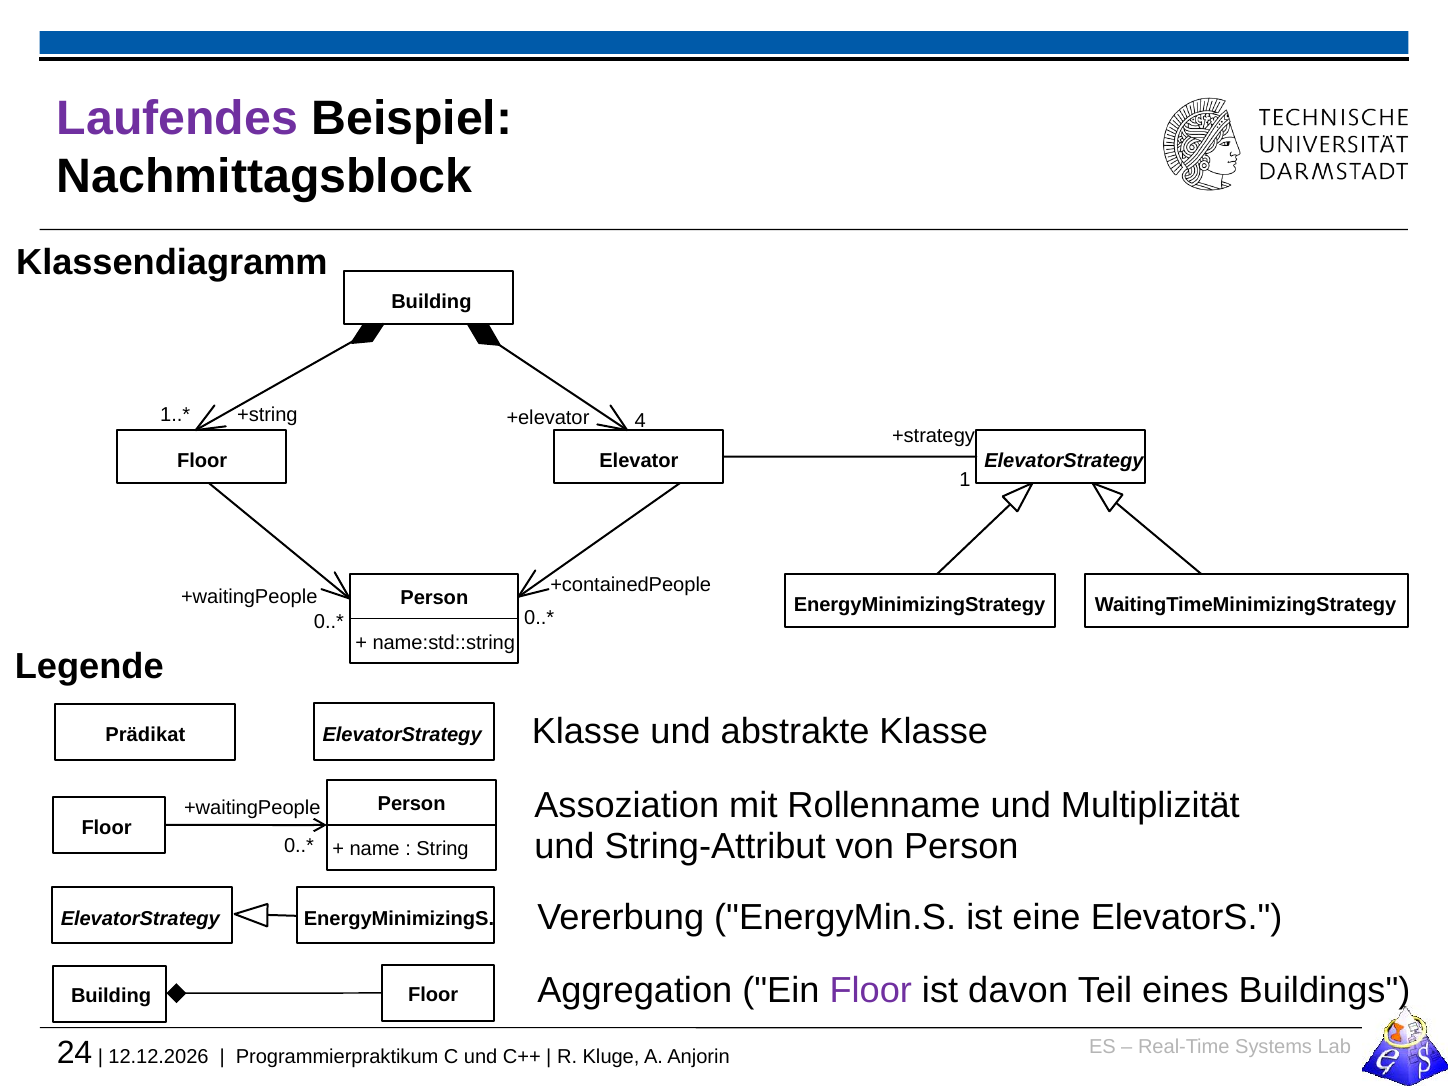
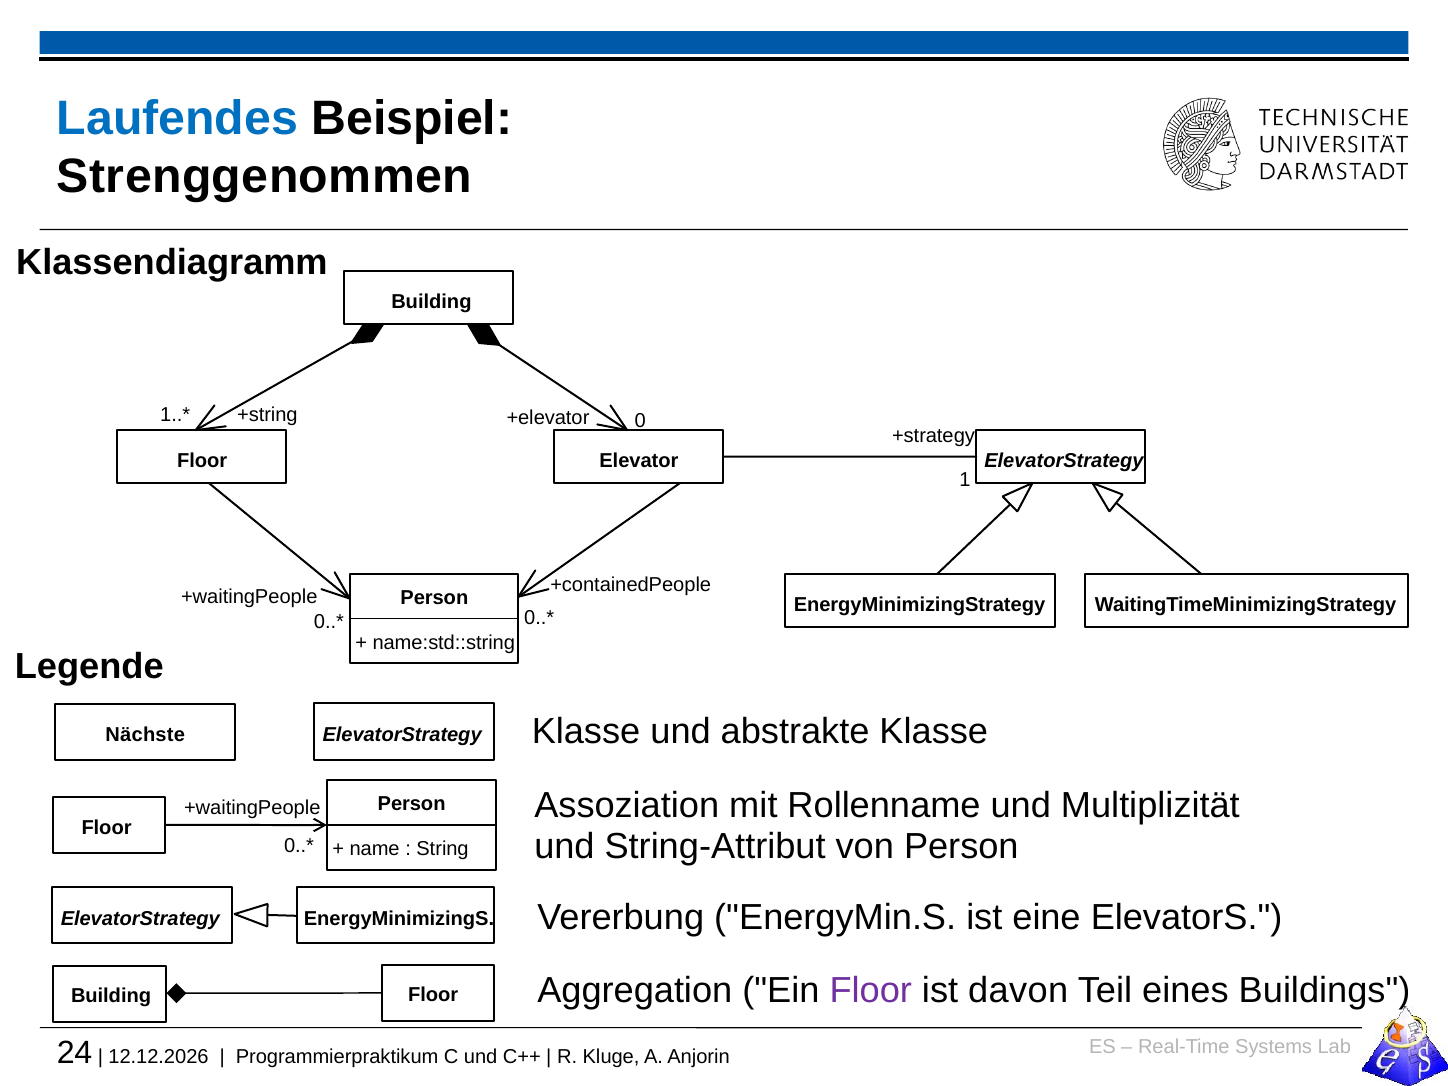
Laufendes colour: purple -> blue
Nachmittagsblock: Nachmittagsblock -> Strenggenommen
4: 4 -> 0
Prädikat: Prädikat -> Nächste
